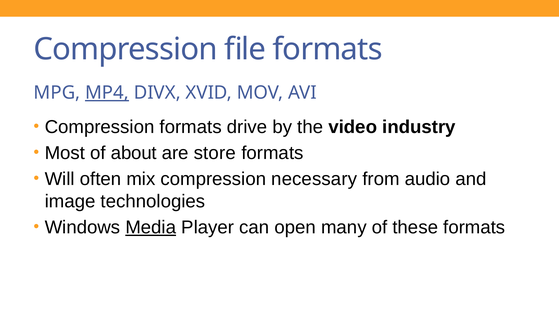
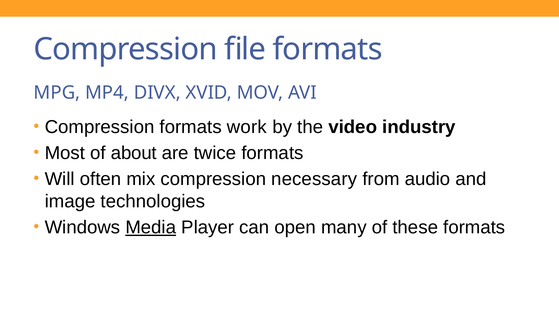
MP4 underline: present -> none
drive: drive -> work
store: store -> twice
